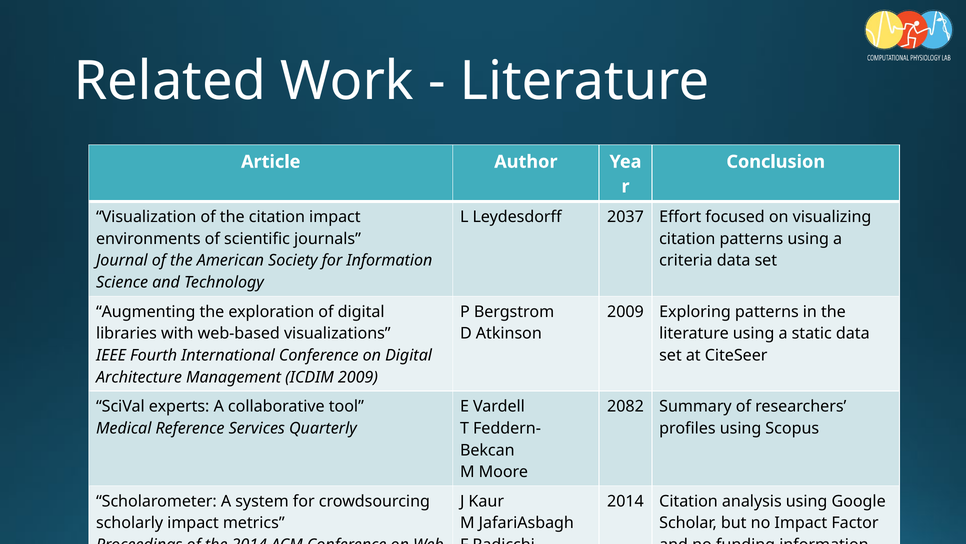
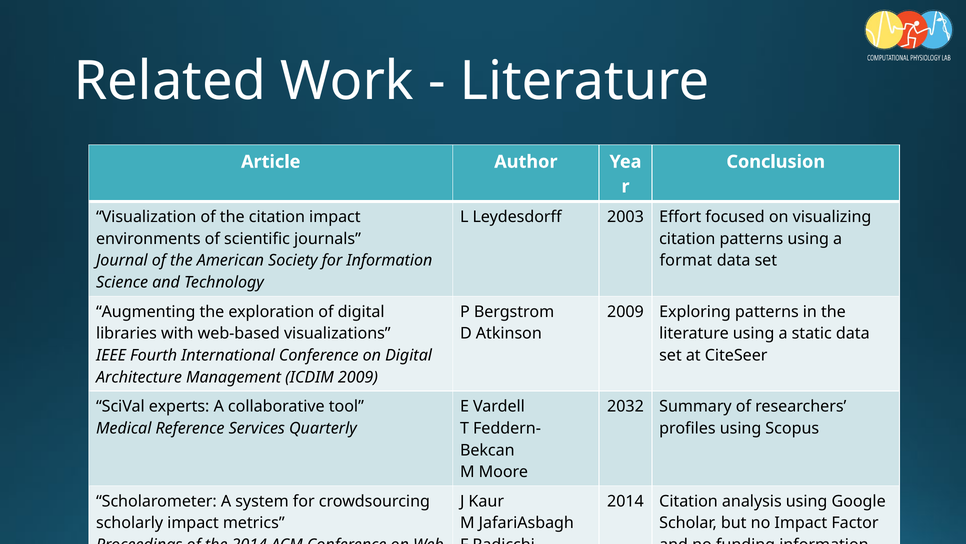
2037: 2037 -> 2003
criteria: criteria -> format
2082: 2082 -> 2032
